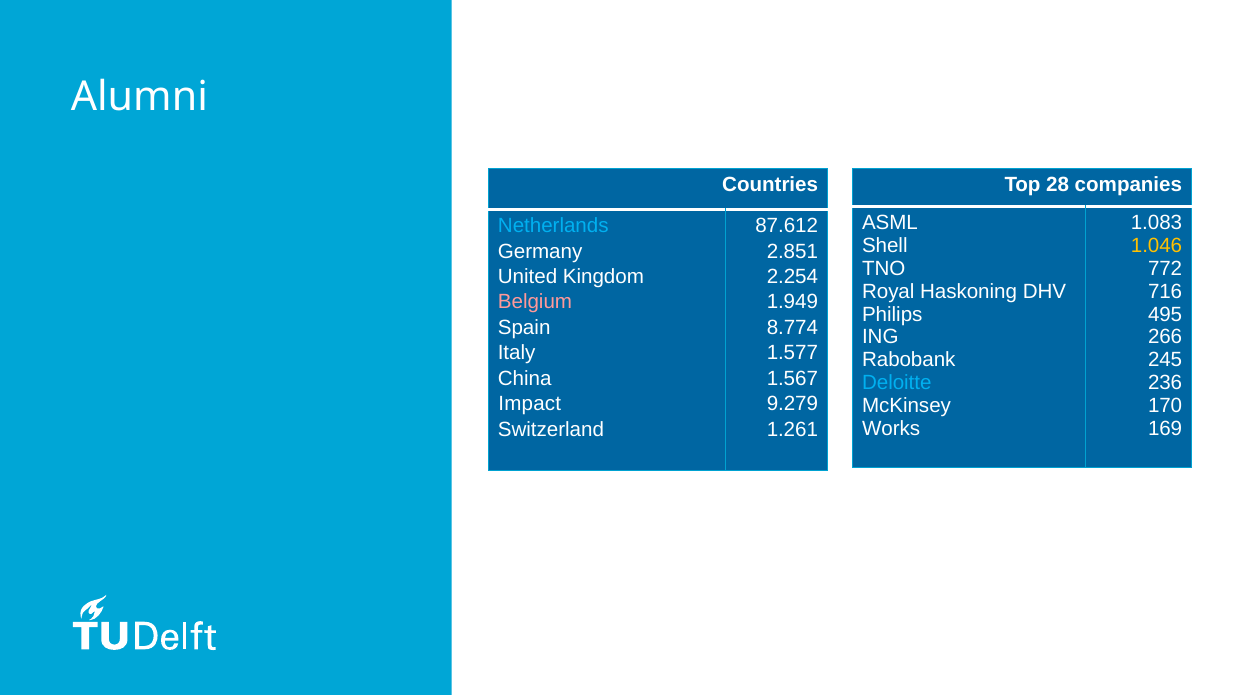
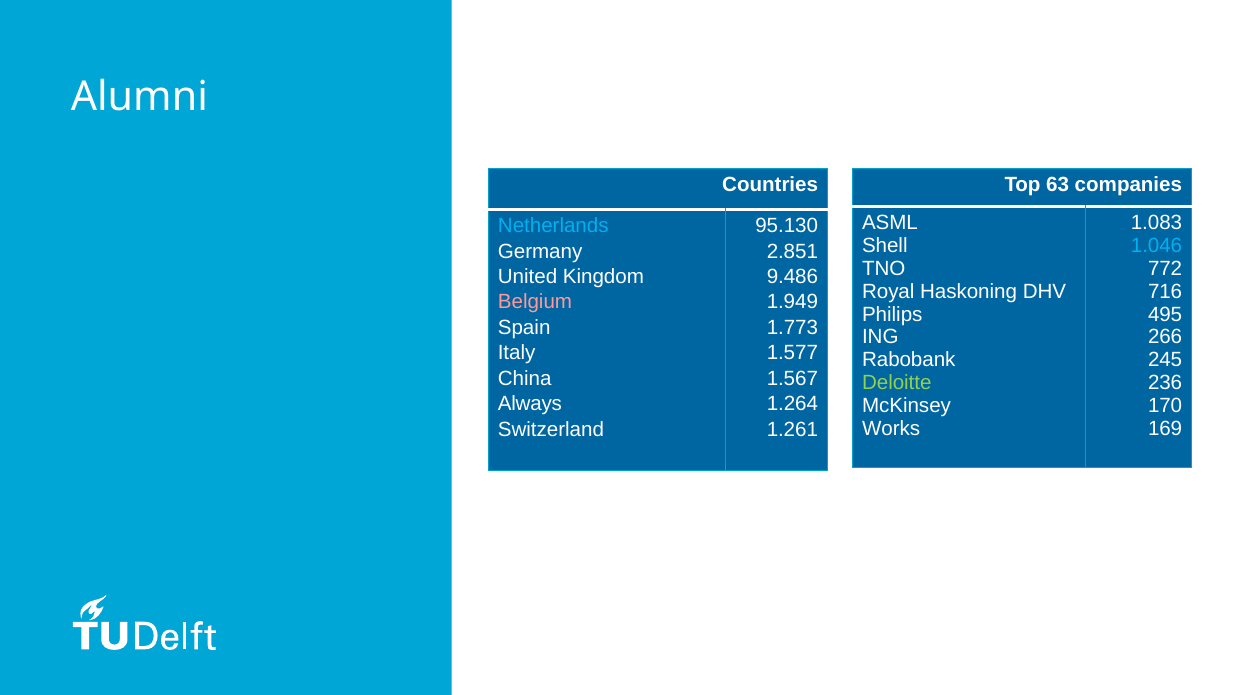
28: 28 -> 63
87.612: 87.612 -> 95.130
1.046 colour: yellow -> light blue
2.254: 2.254 -> 9.486
8.774: 8.774 -> 1.773
Deloitte colour: light blue -> light green
Impact: Impact -> Always
9.279: 9.279 -> 1.264
